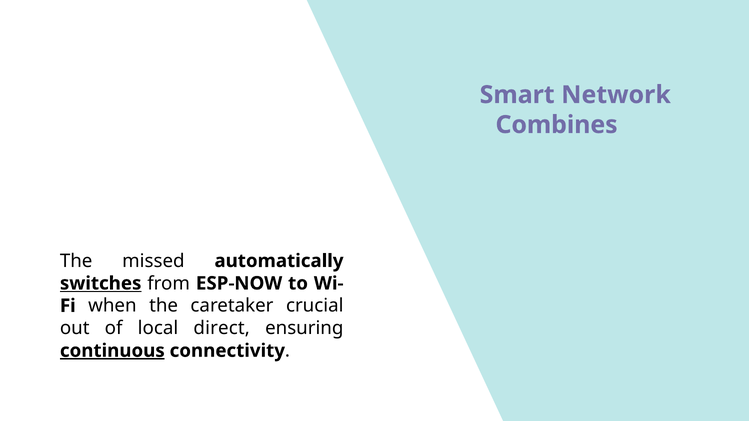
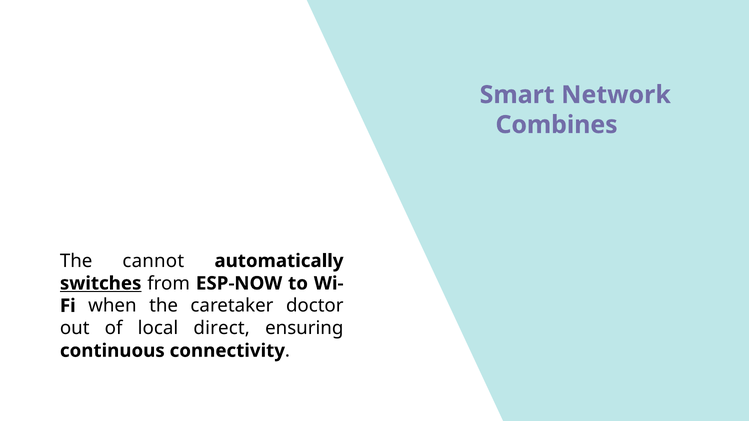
missed: missed -> cannot
crucial: crucial -> doctor
continuous underline: present -> none
